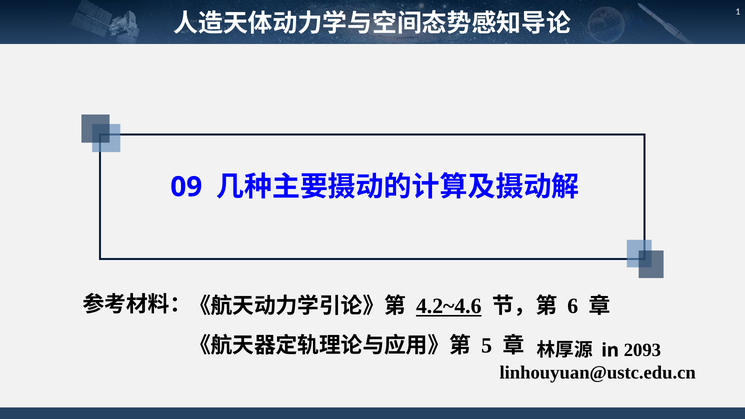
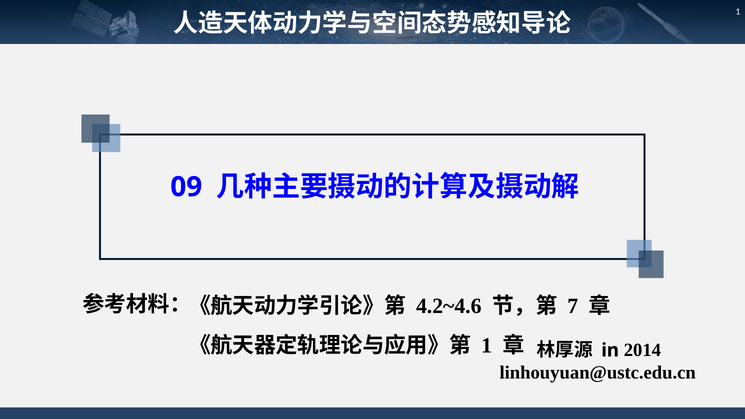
4.2~4.6 underline: present -> none
6: 6 -> 7
5 at (487, 345): 5 -> 1
2093: 2093 -> 2014
